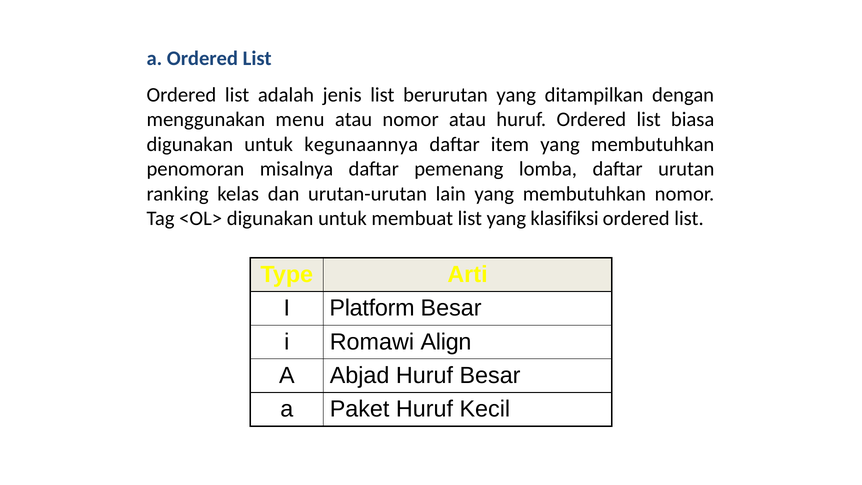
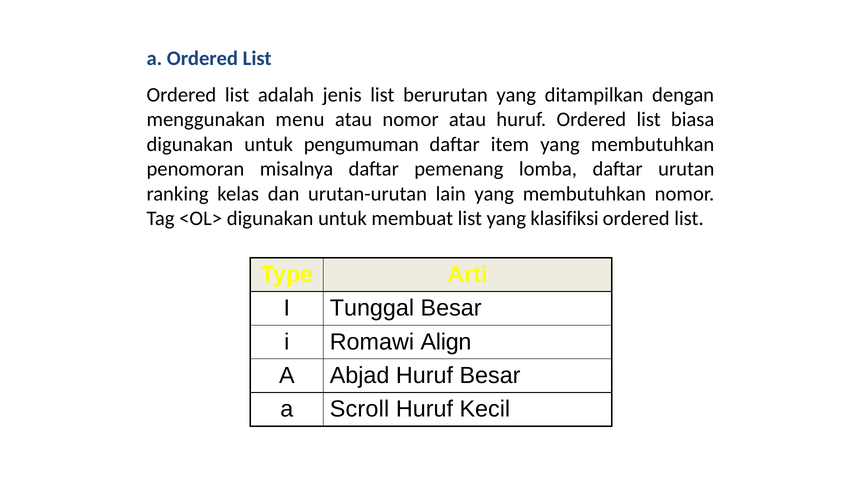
kegunaannya: kegunaannya -> pengumuman
Platform: Platform -> Tunggal
Paket: Paket -> Scroll
